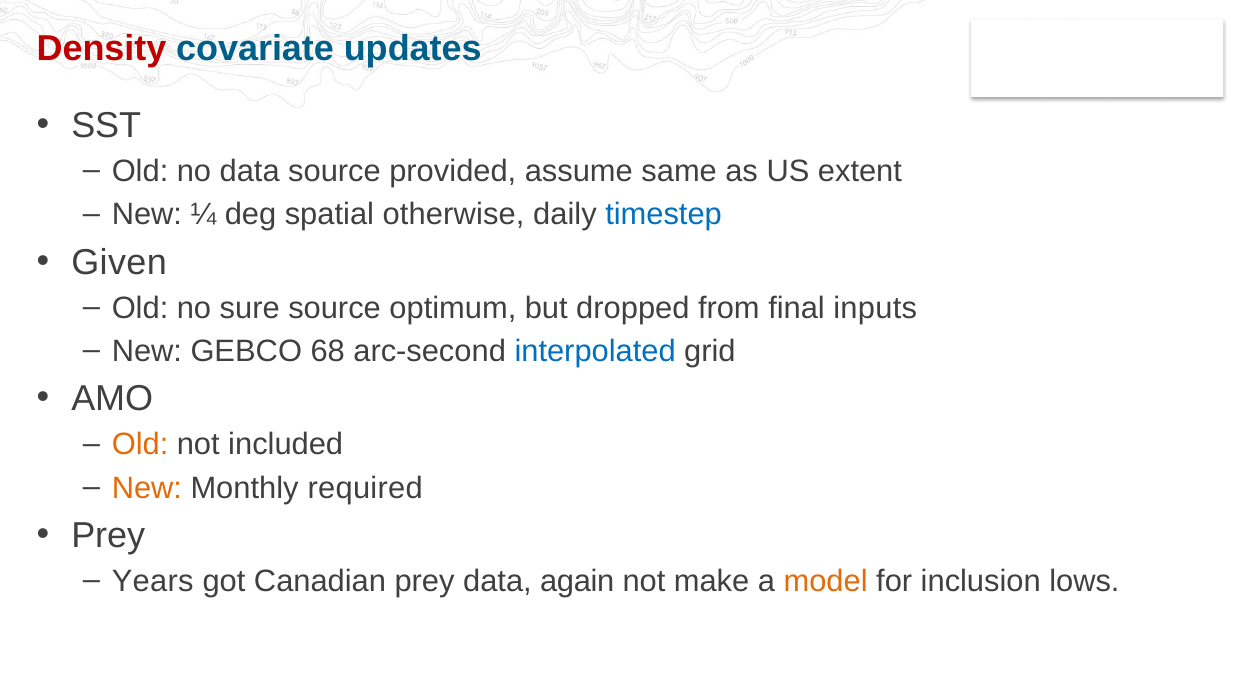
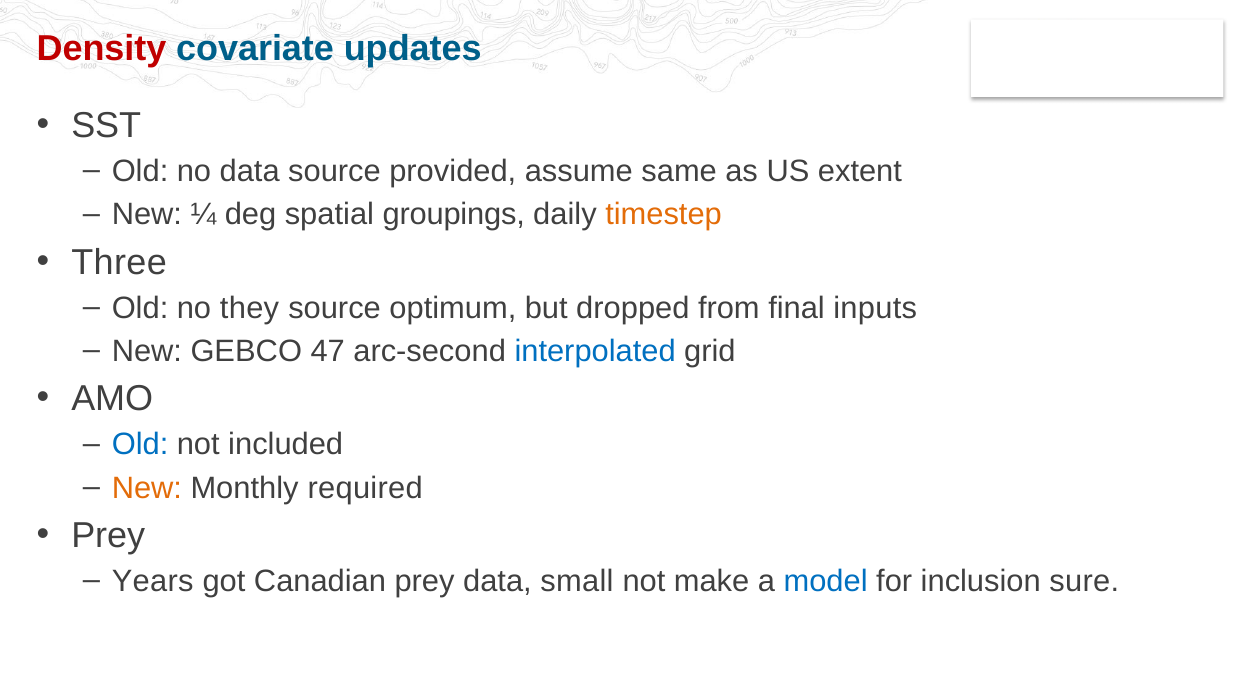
otherwise: otherwise -> groupings
timestep colour: blue -> orange
Given: Given -> Three
sure: sure -> they
68: 68 -> 47
Old at (140, 445) colour: orange -> blue
again: again -> small
model colour: orange -> blue
lows: lows -> sure
